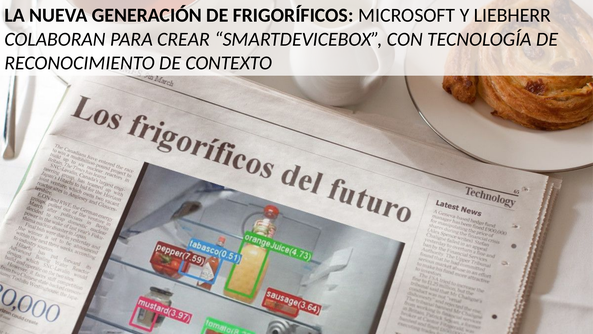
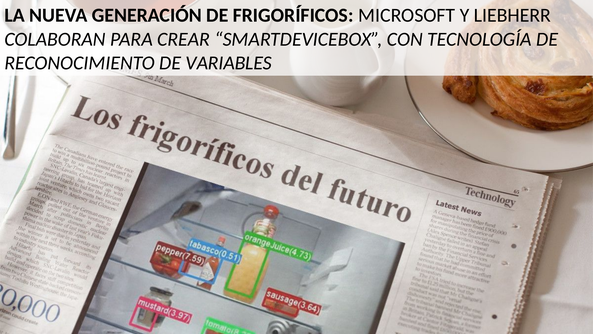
CONTEXTO: CONTEXTO -> VARIABLES
